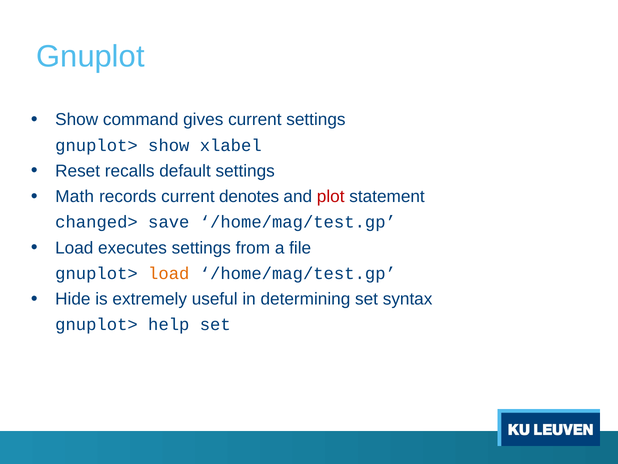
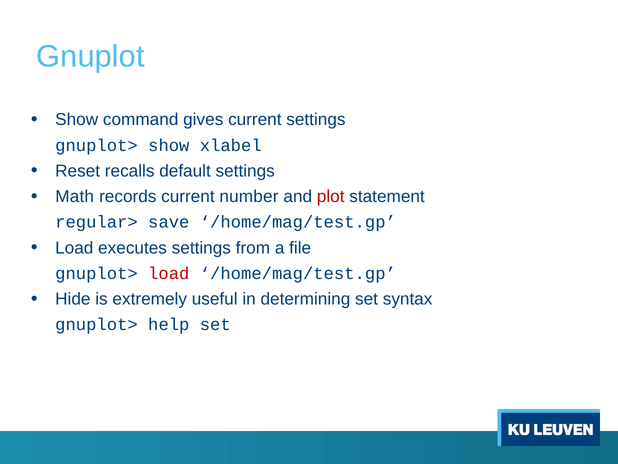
denotes: denotes -> number
changed>: changed> -> regular>
load at (169, 273) colour: orange -> red
